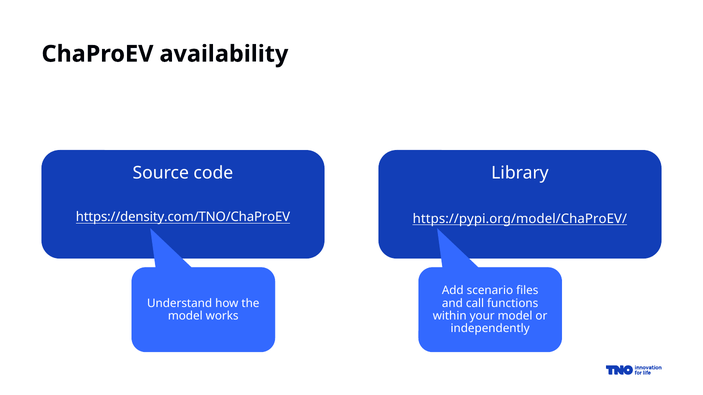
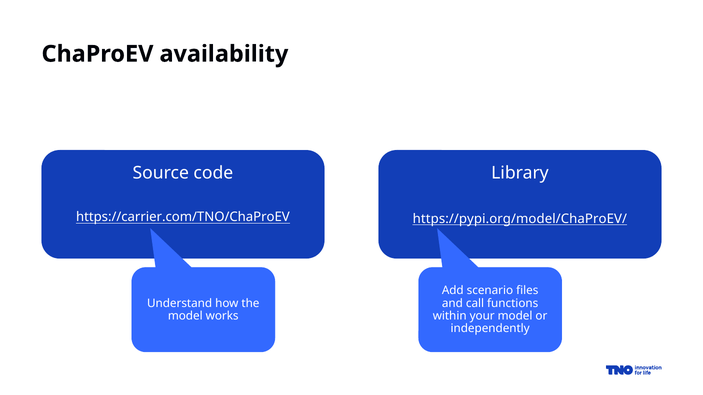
https://density.com/TNO/ChaProEV: https://density.com/TNO/ChaProEV -> https://carrier.com/TNO/ChaProEV
